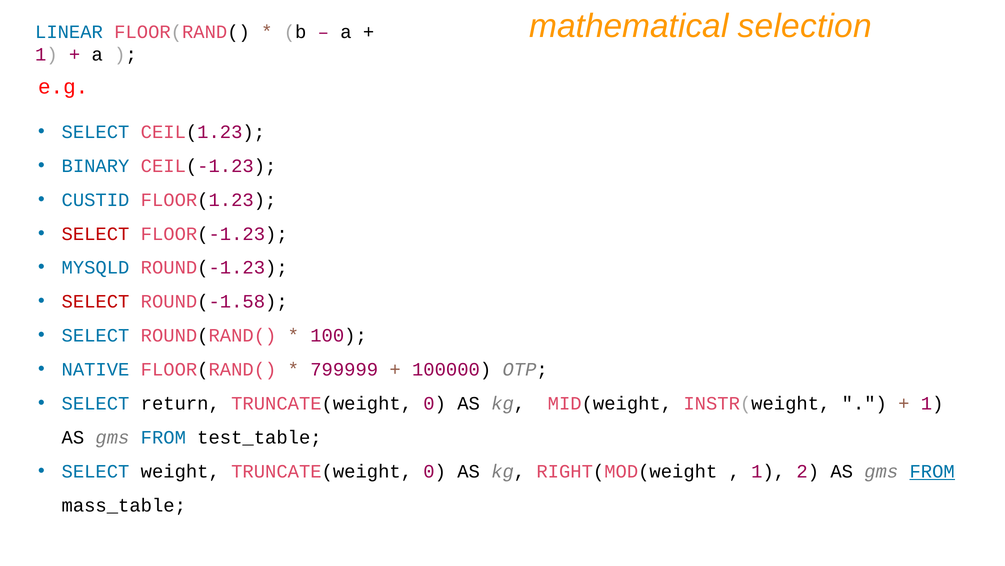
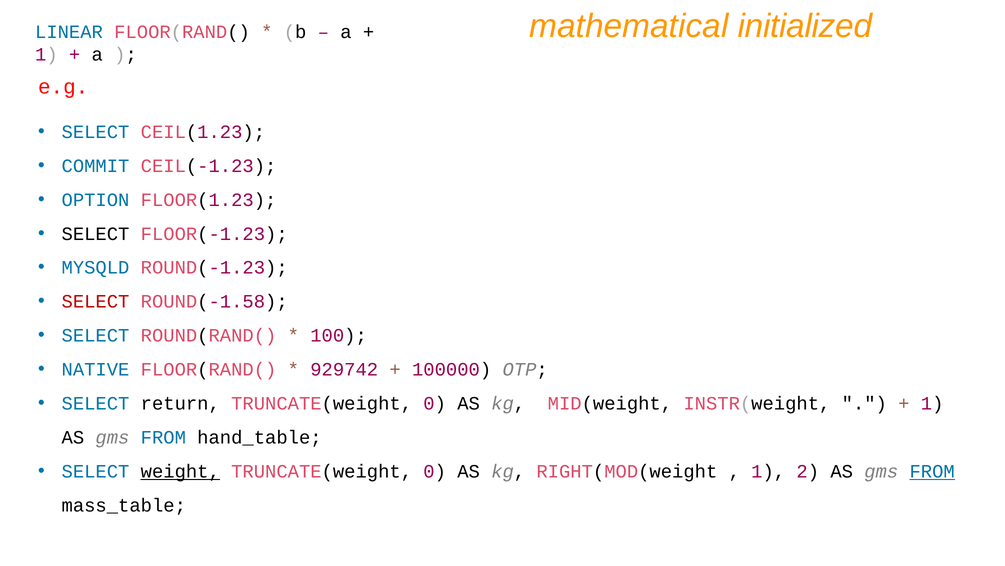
selection: selection -> initialized
BINARY: BINARY -> COMMIT
CUSTID: CUSTID -> OPTION
SELECT at (95, 234) colour: red -> black
799999: 799999 -> 929742
test_table: test_table -> hand_table
weight underline: none -> present
